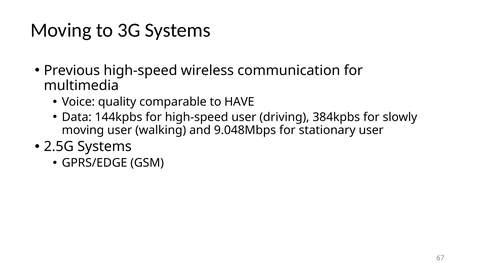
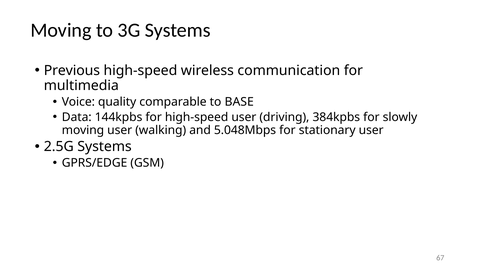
HAVE: HAVE -> BASE
9.048Mbps: 9.048Mbps -> 5.048Mbps
